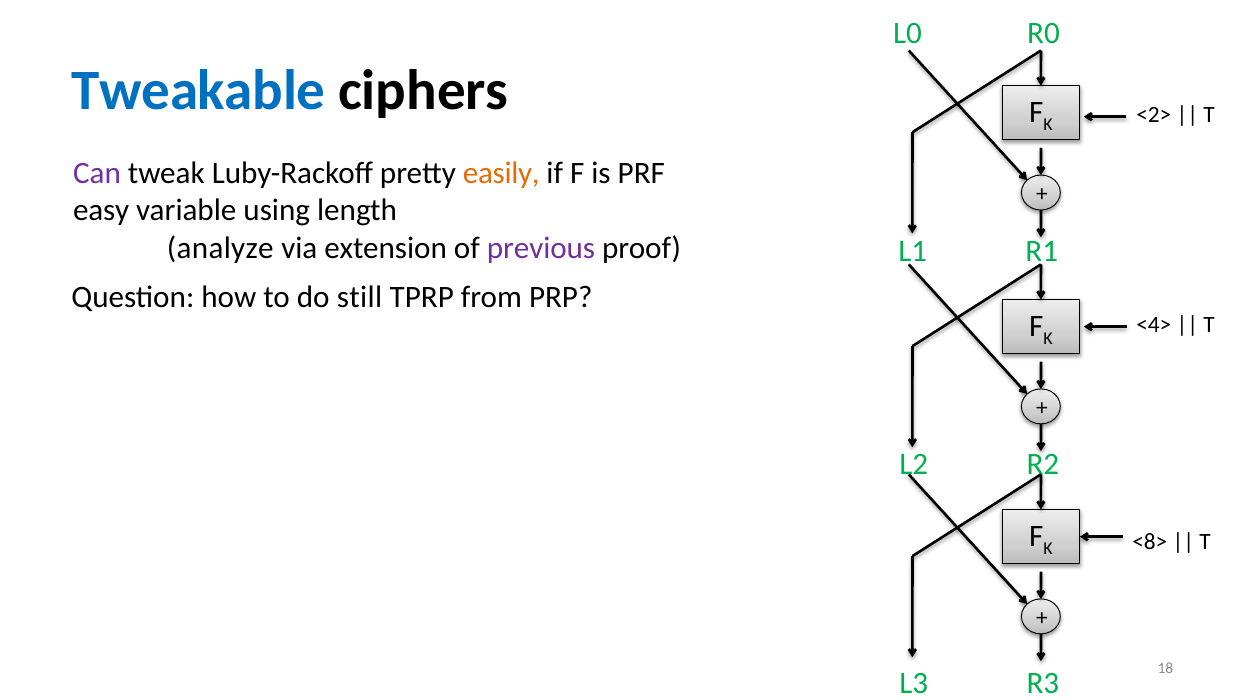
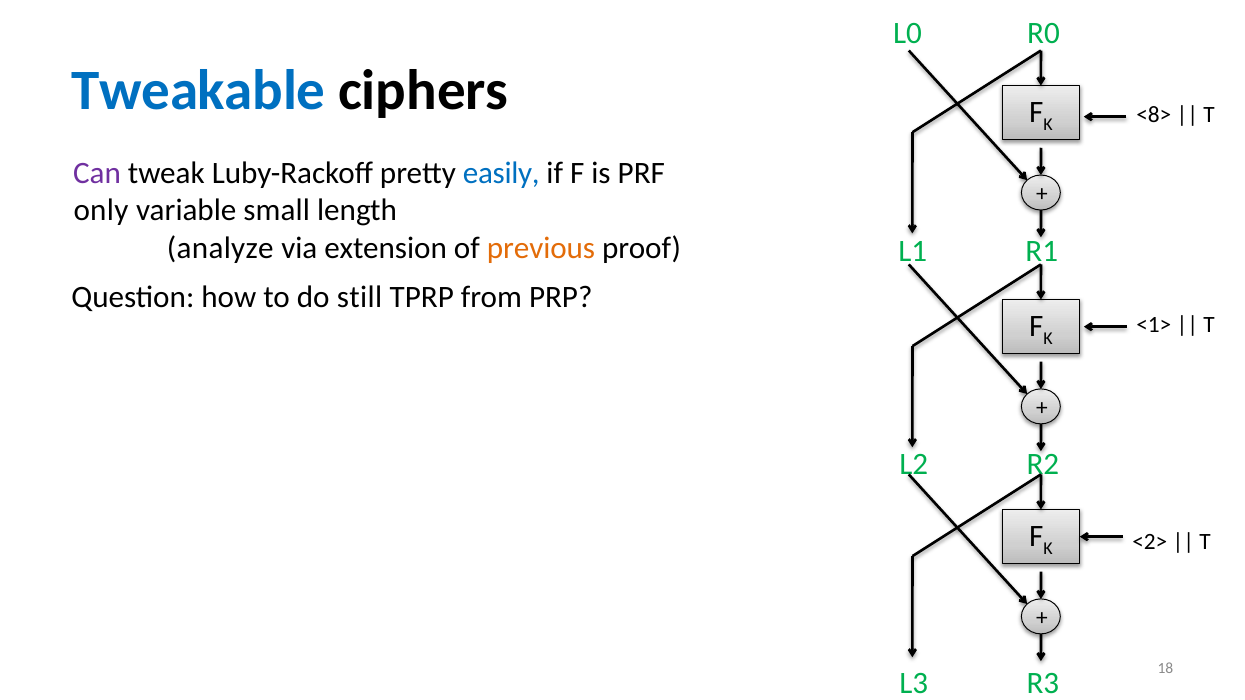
<2>: <2> -> <8>
easily colour: orange -> blue
easy: easy -> only
using: using -> small
previous colour: purple -> orange
<4>: <4> -> <1>
<8>: <8> -> <2>
